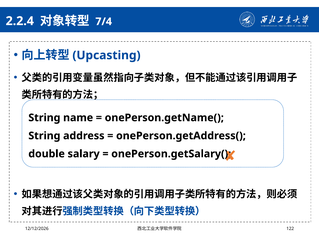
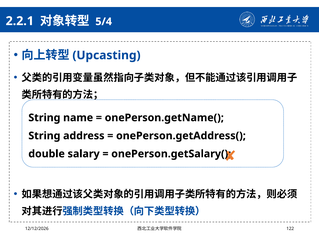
2.2.4: 2.2.4 -> 2.2.1
7/4: 7/4 -> 5/4
